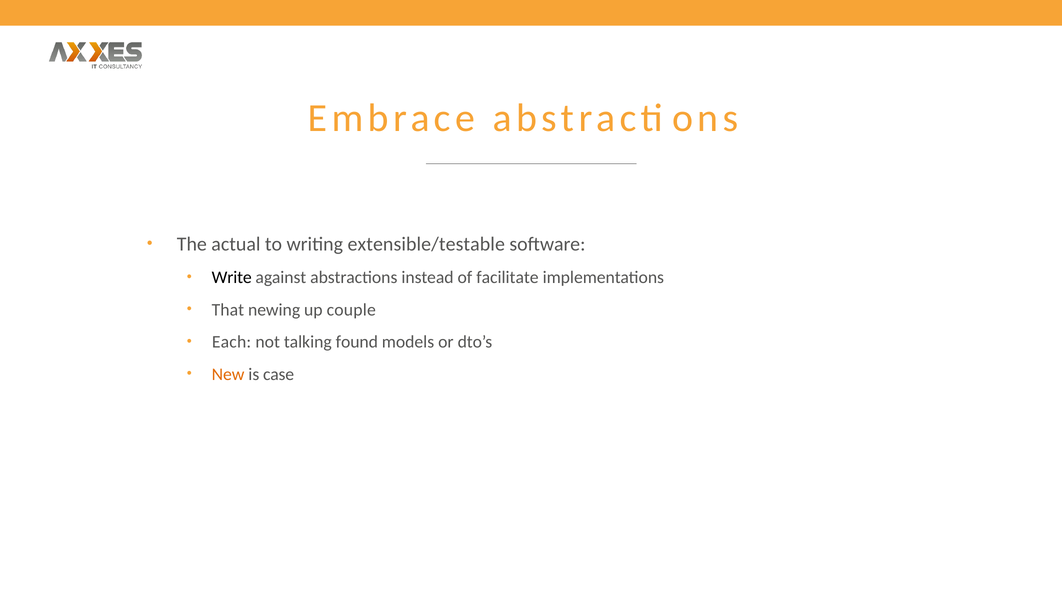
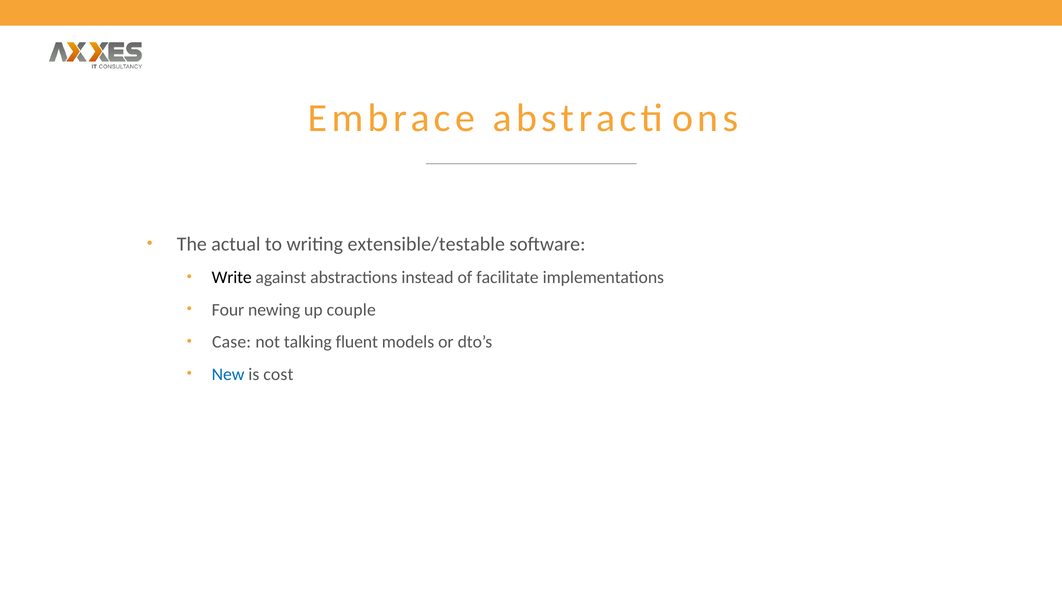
That: That -> Four
Each: Each -> Case
found: found -> fluent
New colour: orange -> blue
case: case -> cost
